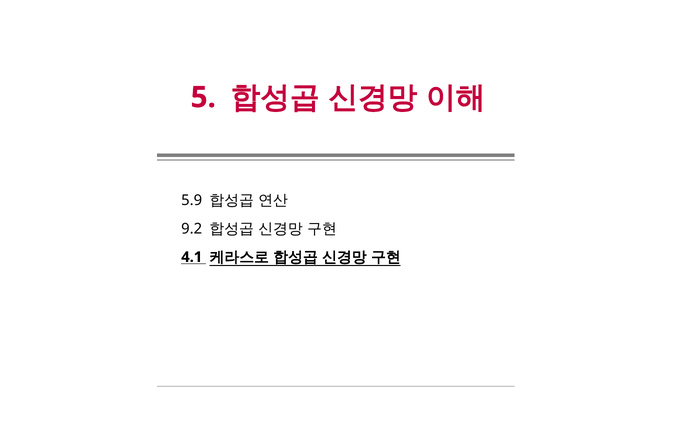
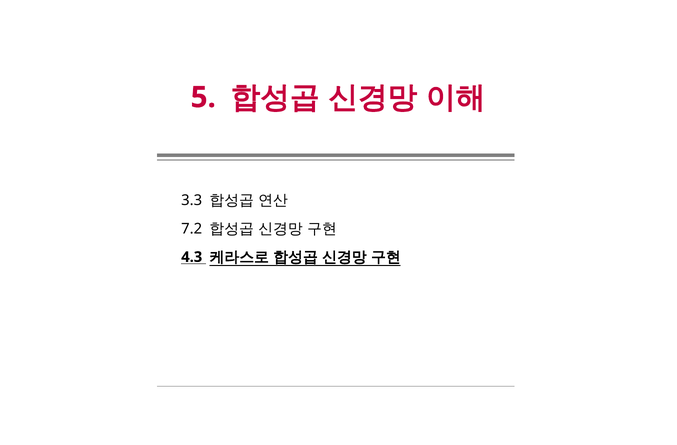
5.9: 5.9 -> 3.3
9.2: 9.2 -> 7.2
4.1: 4.1 -> 4.3
